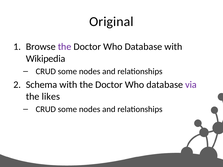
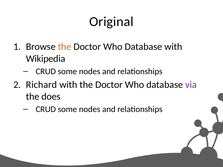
the at (65, 47) colour: purple -> orange
Schema: Schema -> Richard
likes: likes -> does
